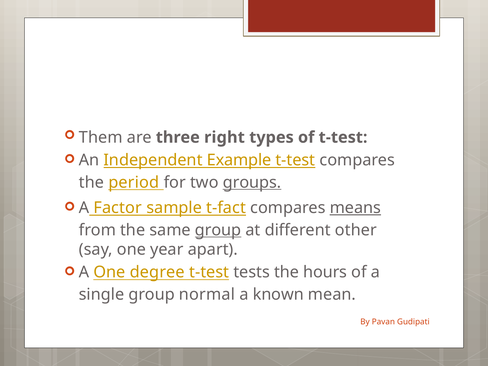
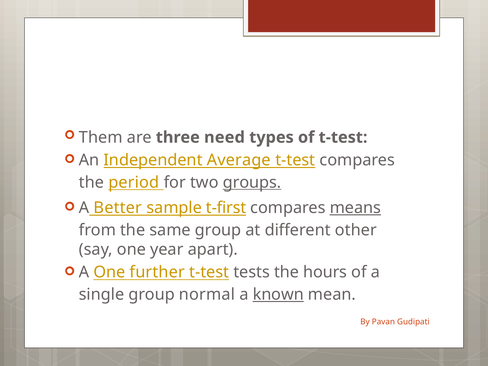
right: right -> need
Example: Example -> Average
Factor: Factor -> Better
t-fact: t-fact -> t-first
group at (218, 230) underline: present -> none
degree: degree -> further
known underline: none -> present
